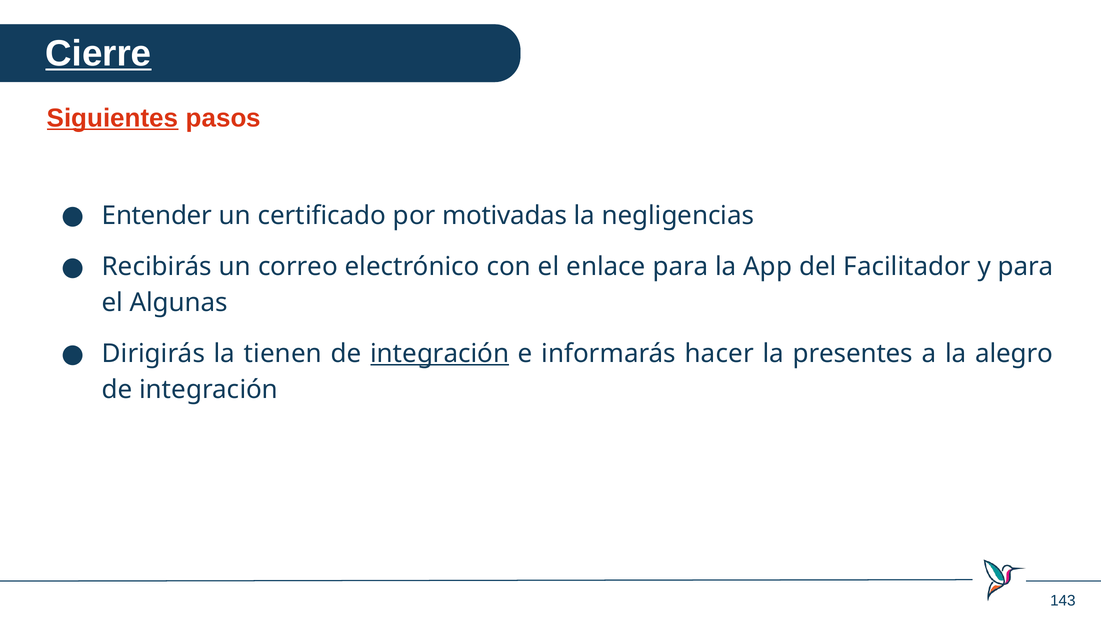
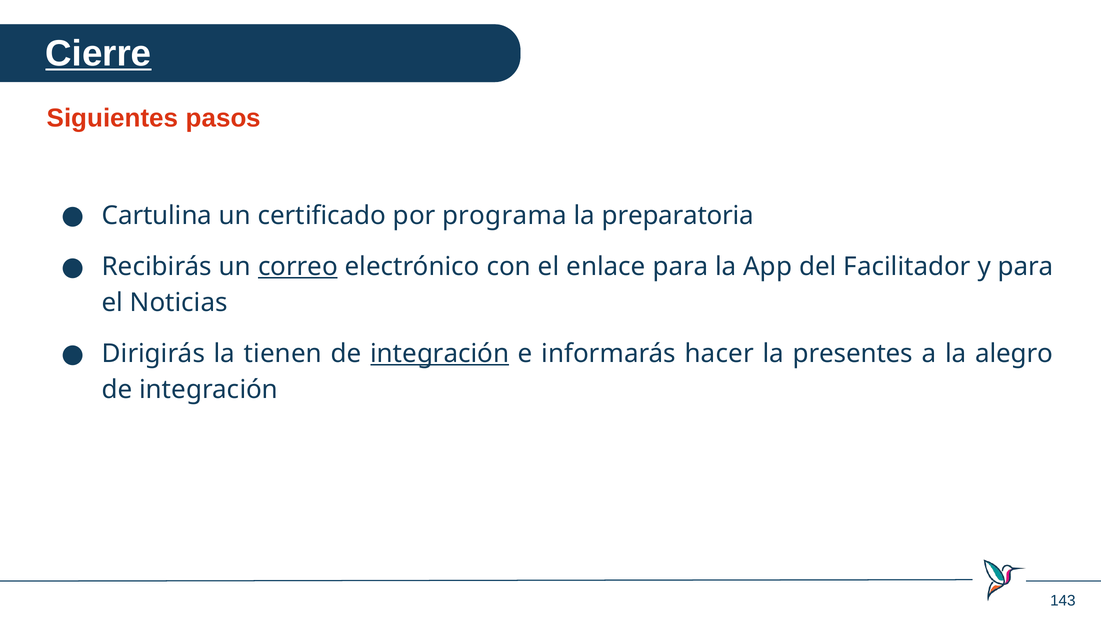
Siguientes underline: present -> none
Entender: Entender -> Cartulina
motivadas: motivadas -> programa
negligencias: negligencias -> preparatoria
correo underline: none -> present
Algunas: Algunas -> Noticias
